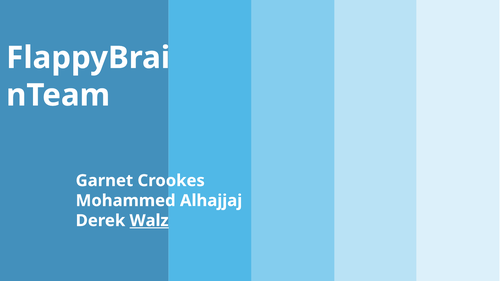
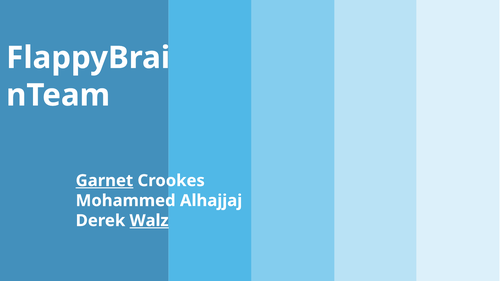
Garnet underline: none -> present
